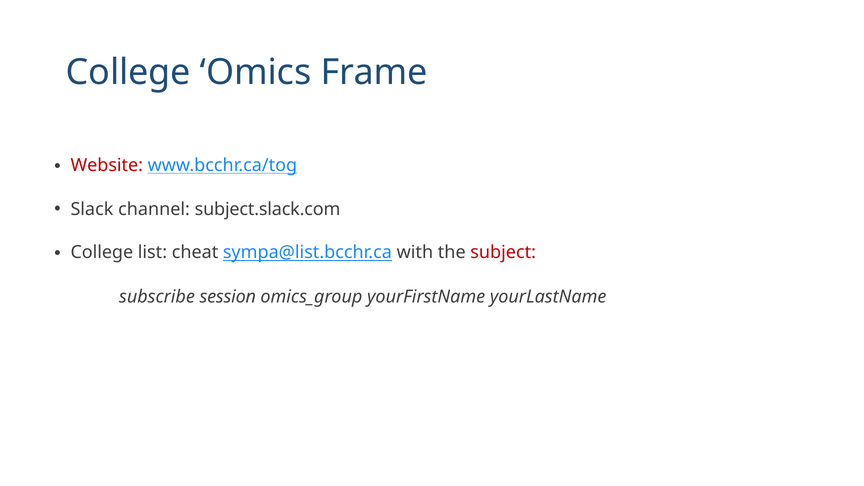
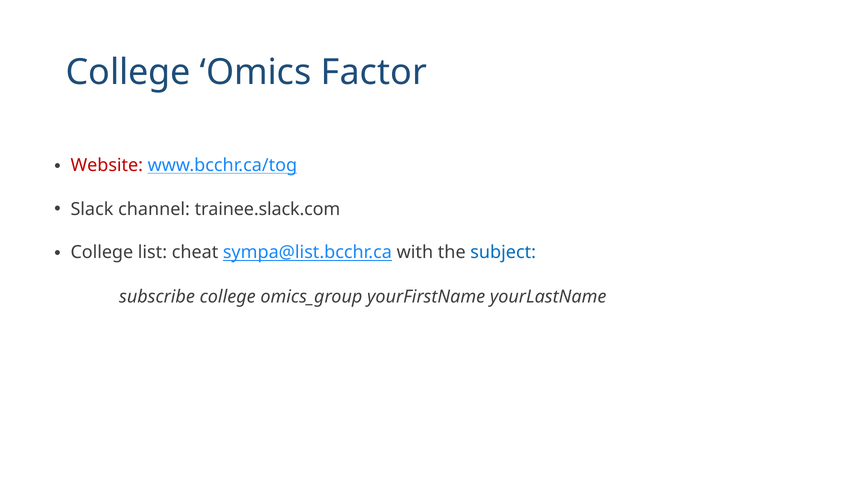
Frame: Frame -> Factor
subject.slack.com: subject.slack.com -> trainee.slack.com
subject colour: red -> blue
subscribe session: session -> college
